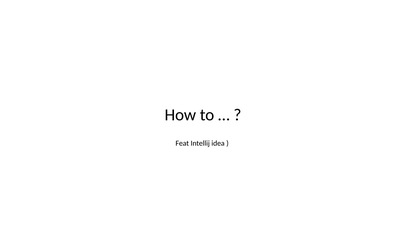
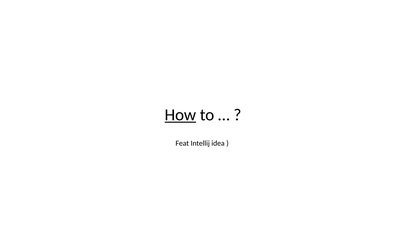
How underline: none -> present
